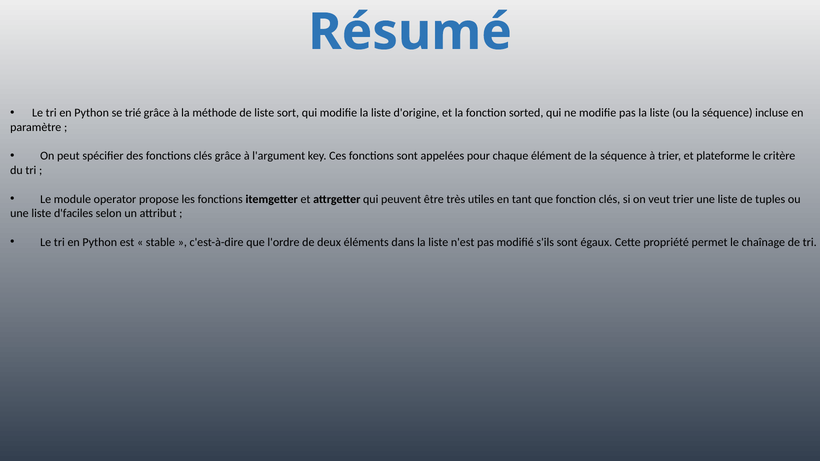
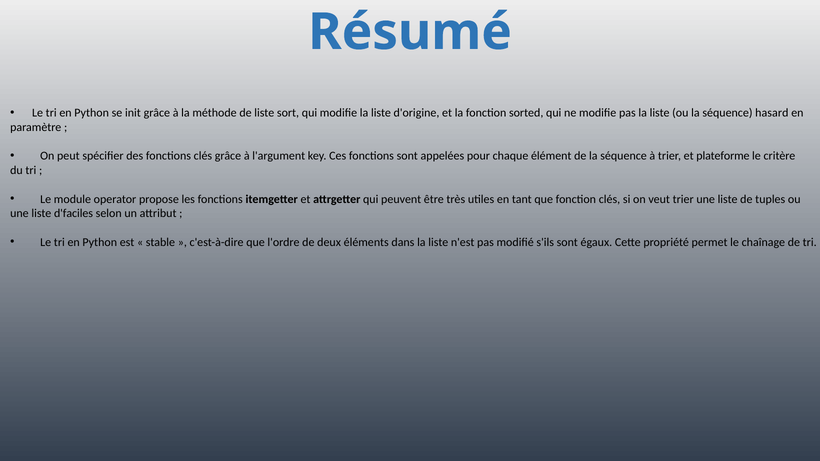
trié: trié -> init
incluse: incluse -> hasard
